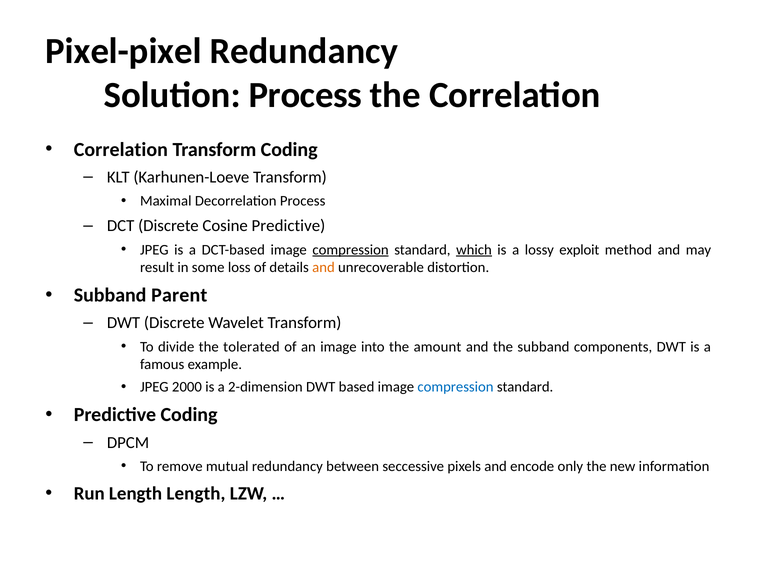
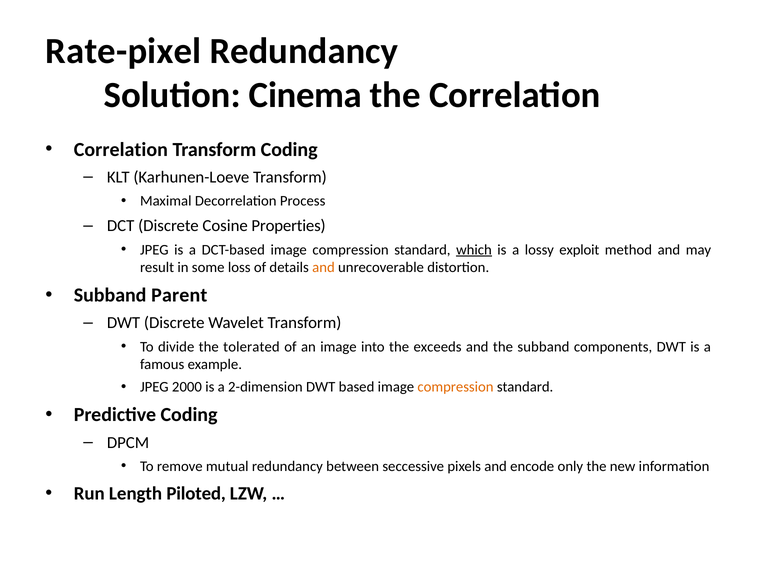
Pixel-pixel: Pixel-pixel -> Rate-pixel
Solution Process: Process -> Cinema
Cosine Predictive: Predictive -> Properties
compression at (351, 250) underline: present -> none
amount: amount -> exceeds
compression at (456, 388) colour: blue -> orange
Length Length: Length -> Piloted
